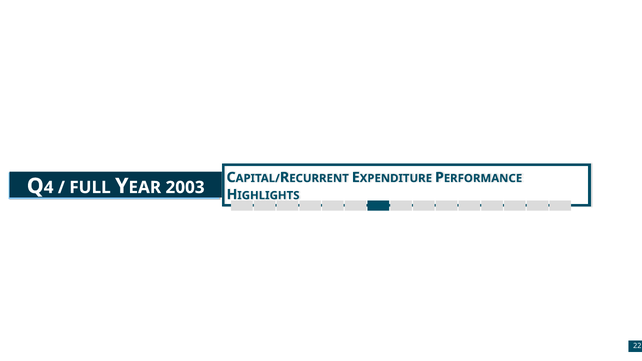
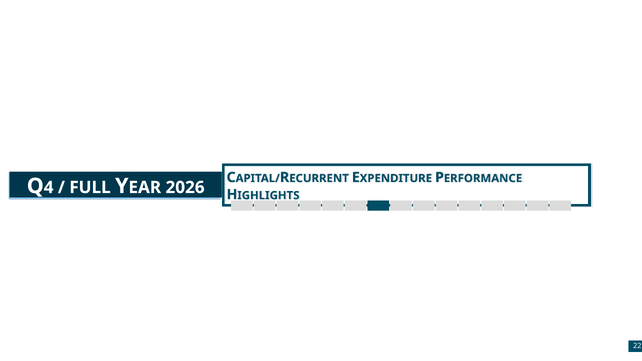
2003: 2003 -> 2026
